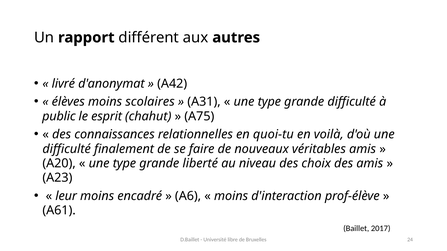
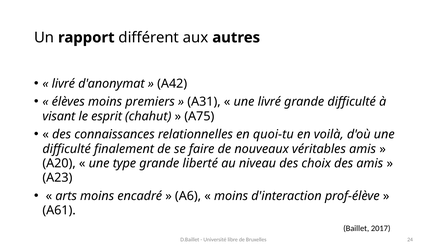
scolaires: scolaires -> premiers
type at (269, 102): type -> livré
public: public -> visant
leur: leur -> arts
